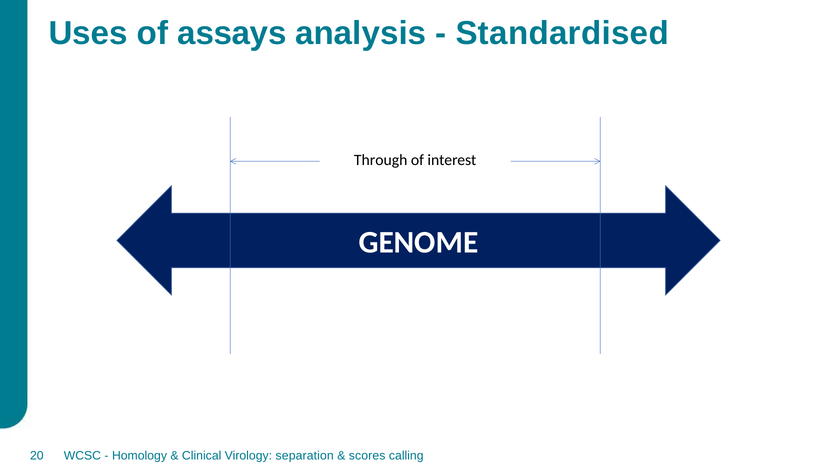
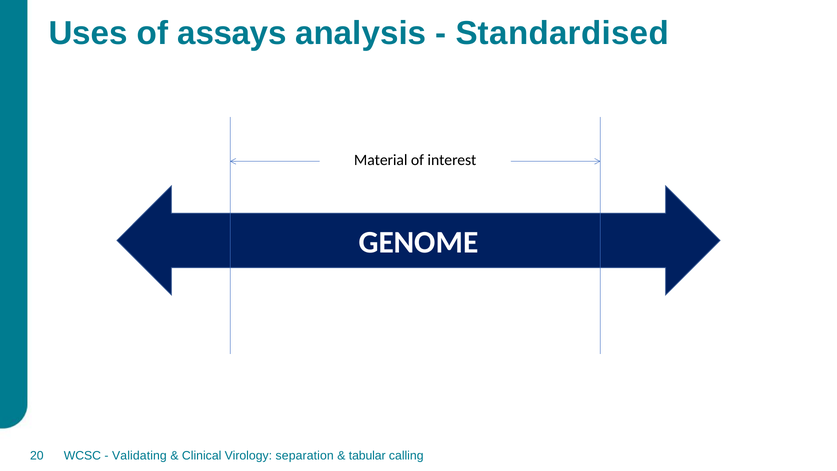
Through: Through -> Material
Homology: Homology -> Validating
scores: scores -> tabular
